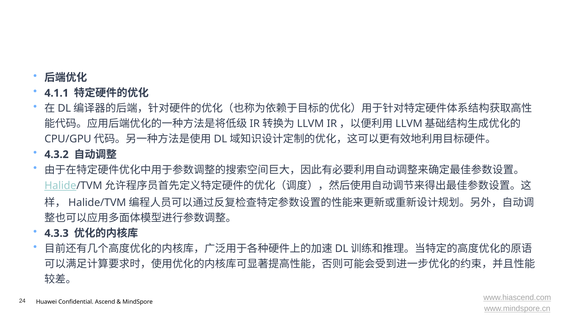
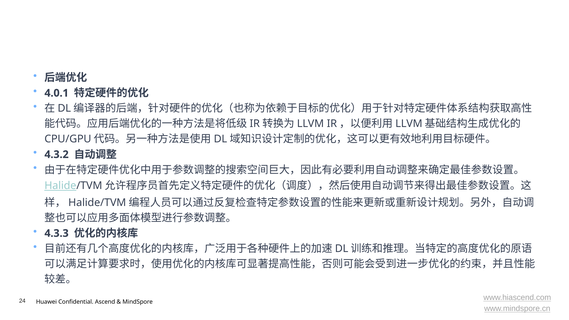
4.1.1: 4.1.1 -> 4.0.1
